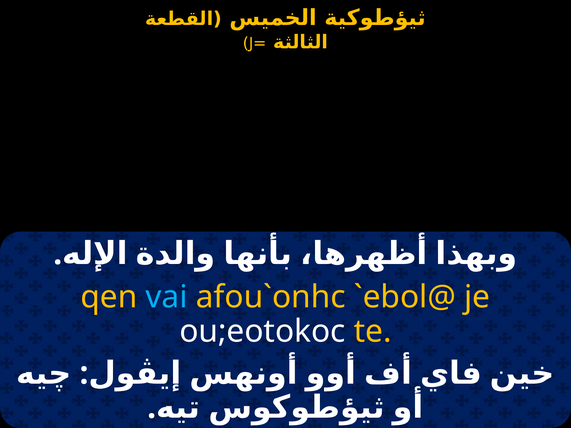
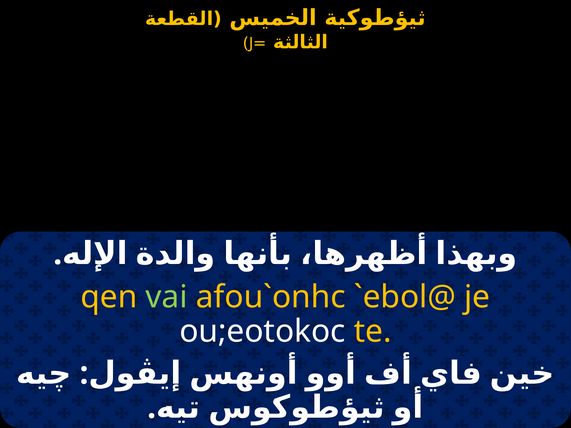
vai colour: light blue -> light green
